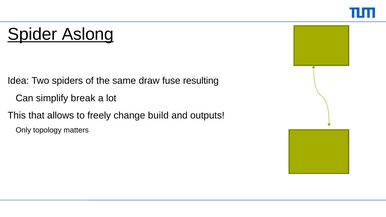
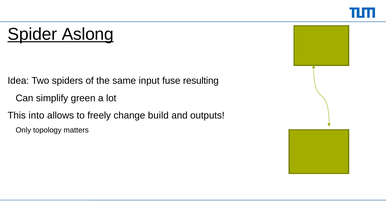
draw: draw -> input
break: break -> green
that: that -> into
